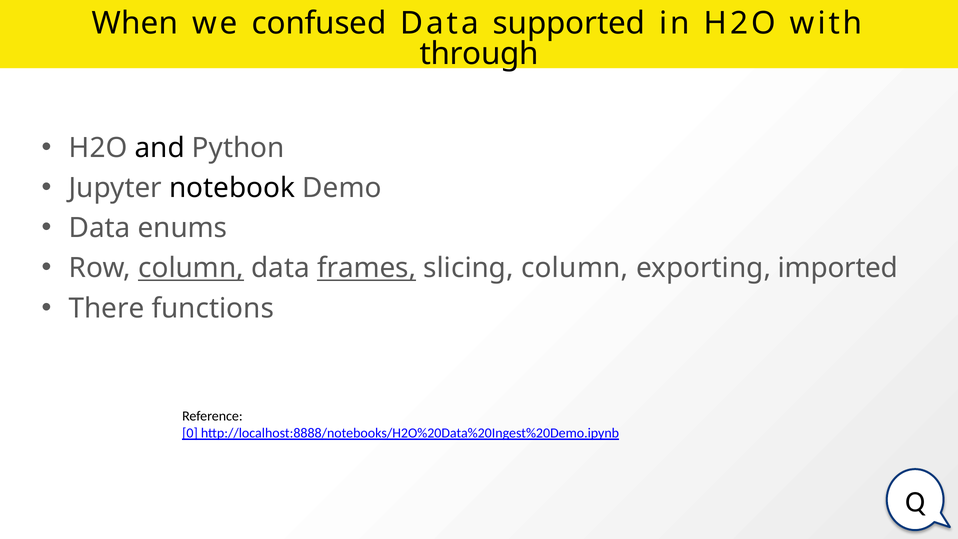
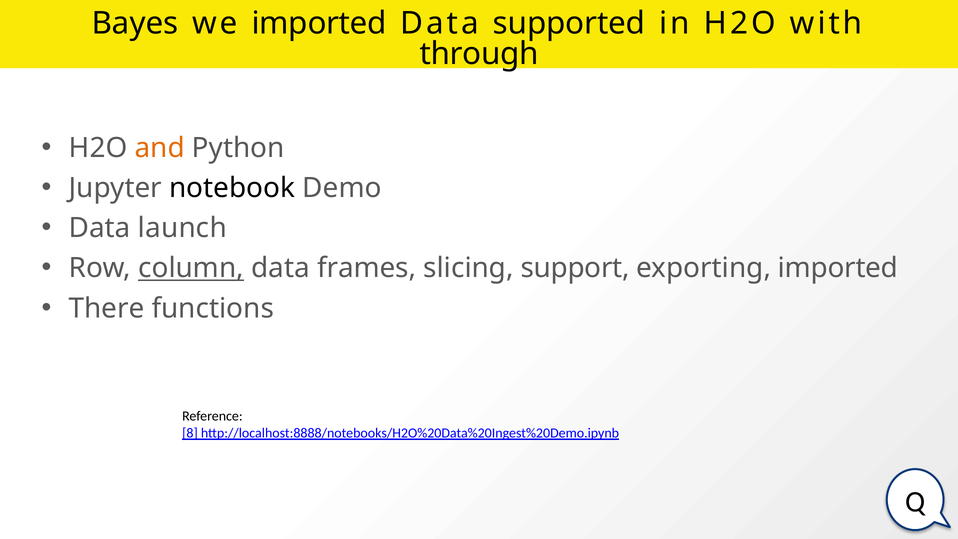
When: When -> Bayes
we confused: confused -> imported
and colour: black -> orange
enums: enums -> launch
frames underline: present -> none
slicing column: column -> support
0: 0 -> 8
